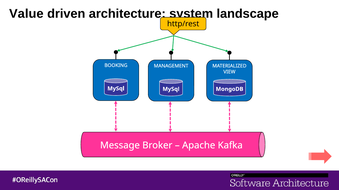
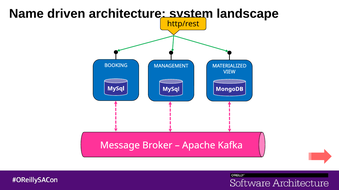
Value: Value -> Name
